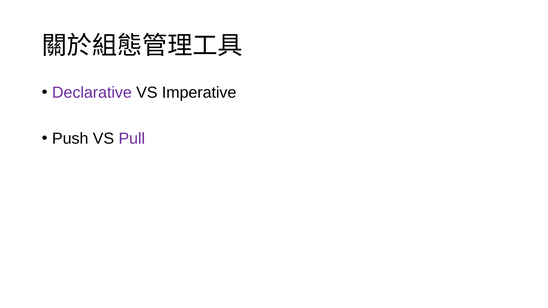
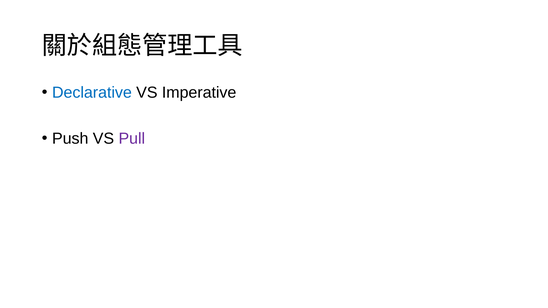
Declarative colour: purple -> blue
